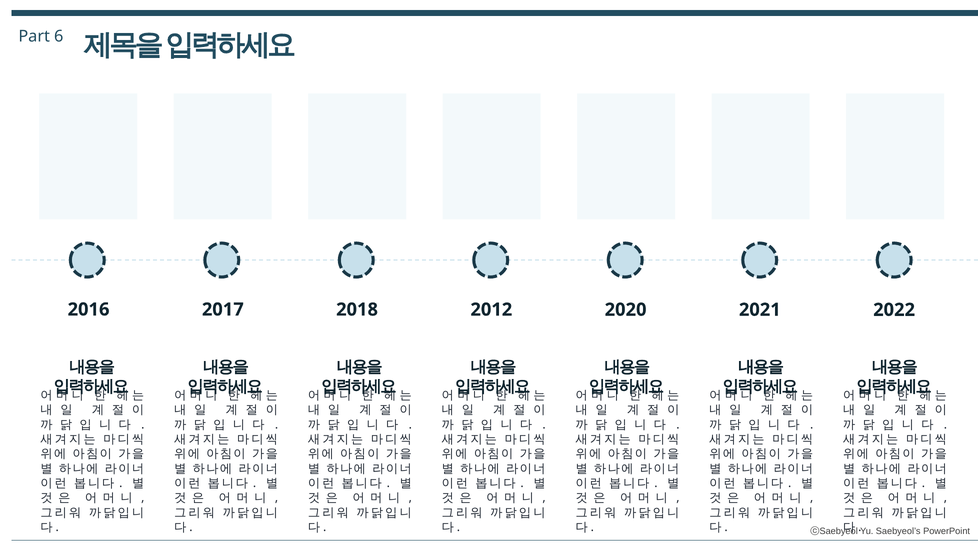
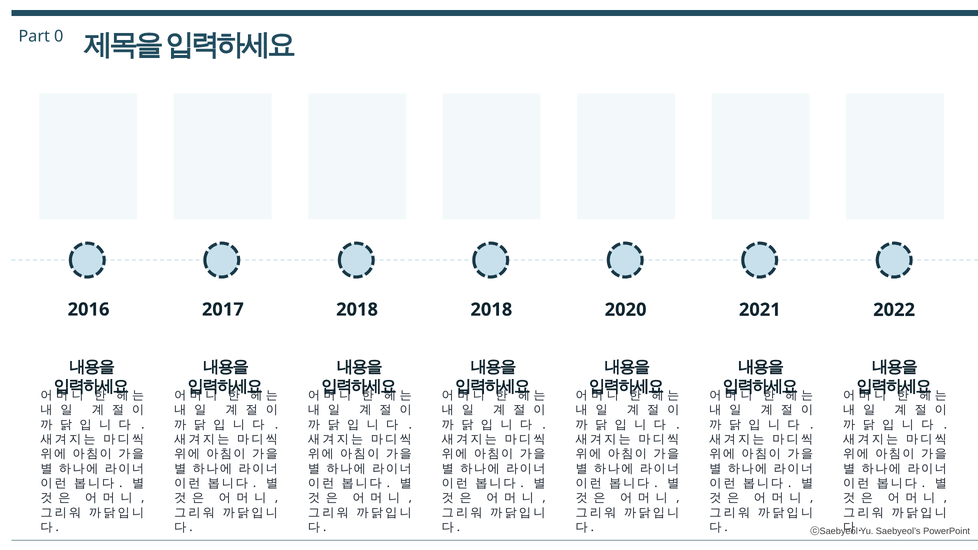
6: 6 -> 0
2012 at (491, 310): 2012 -> 2018
